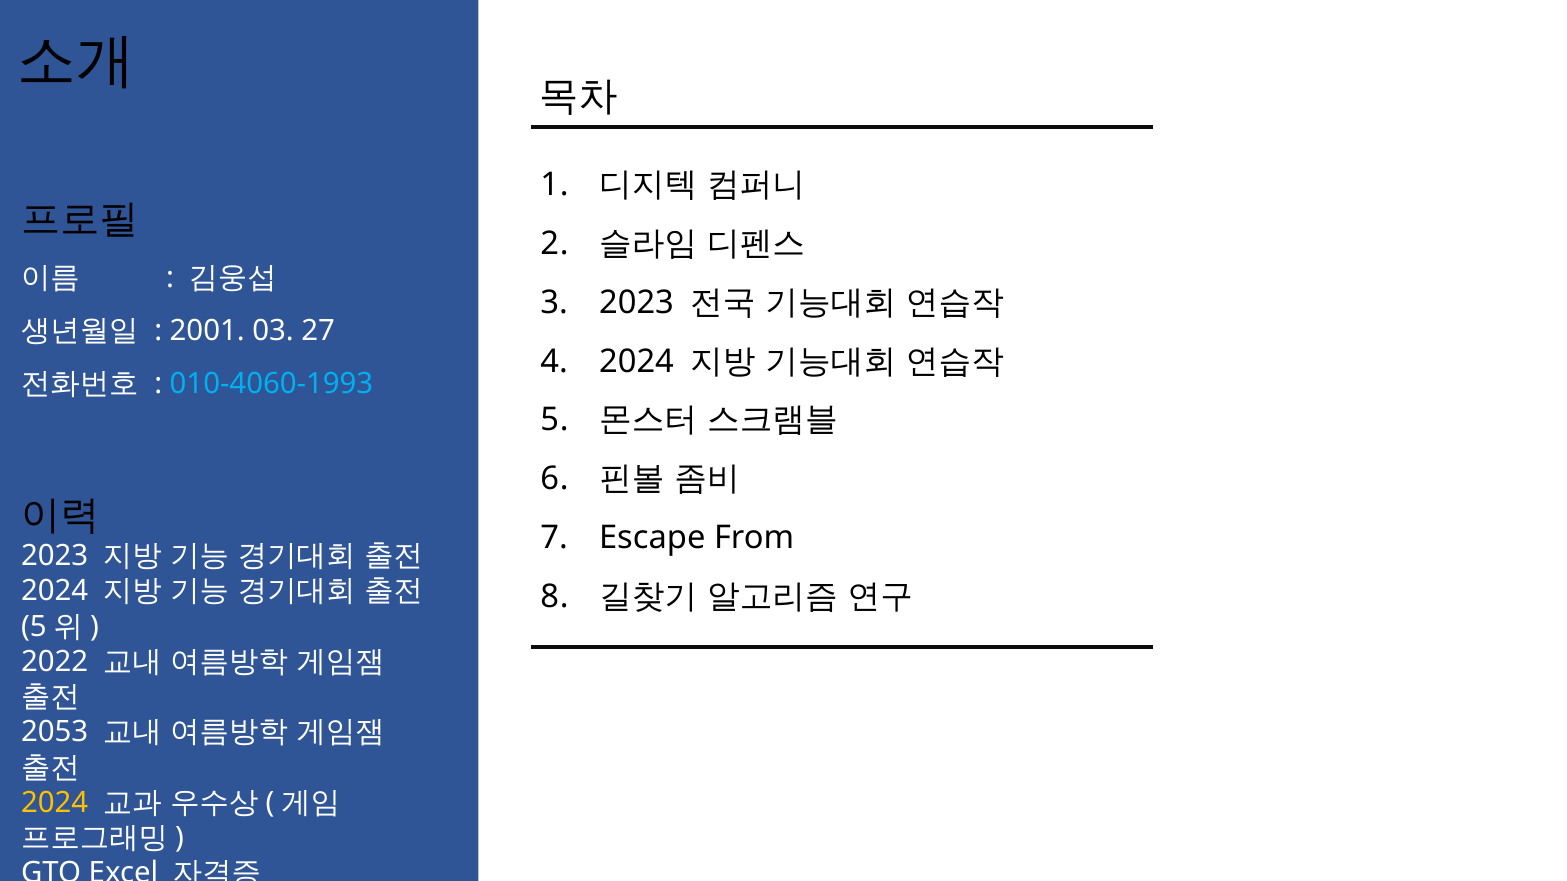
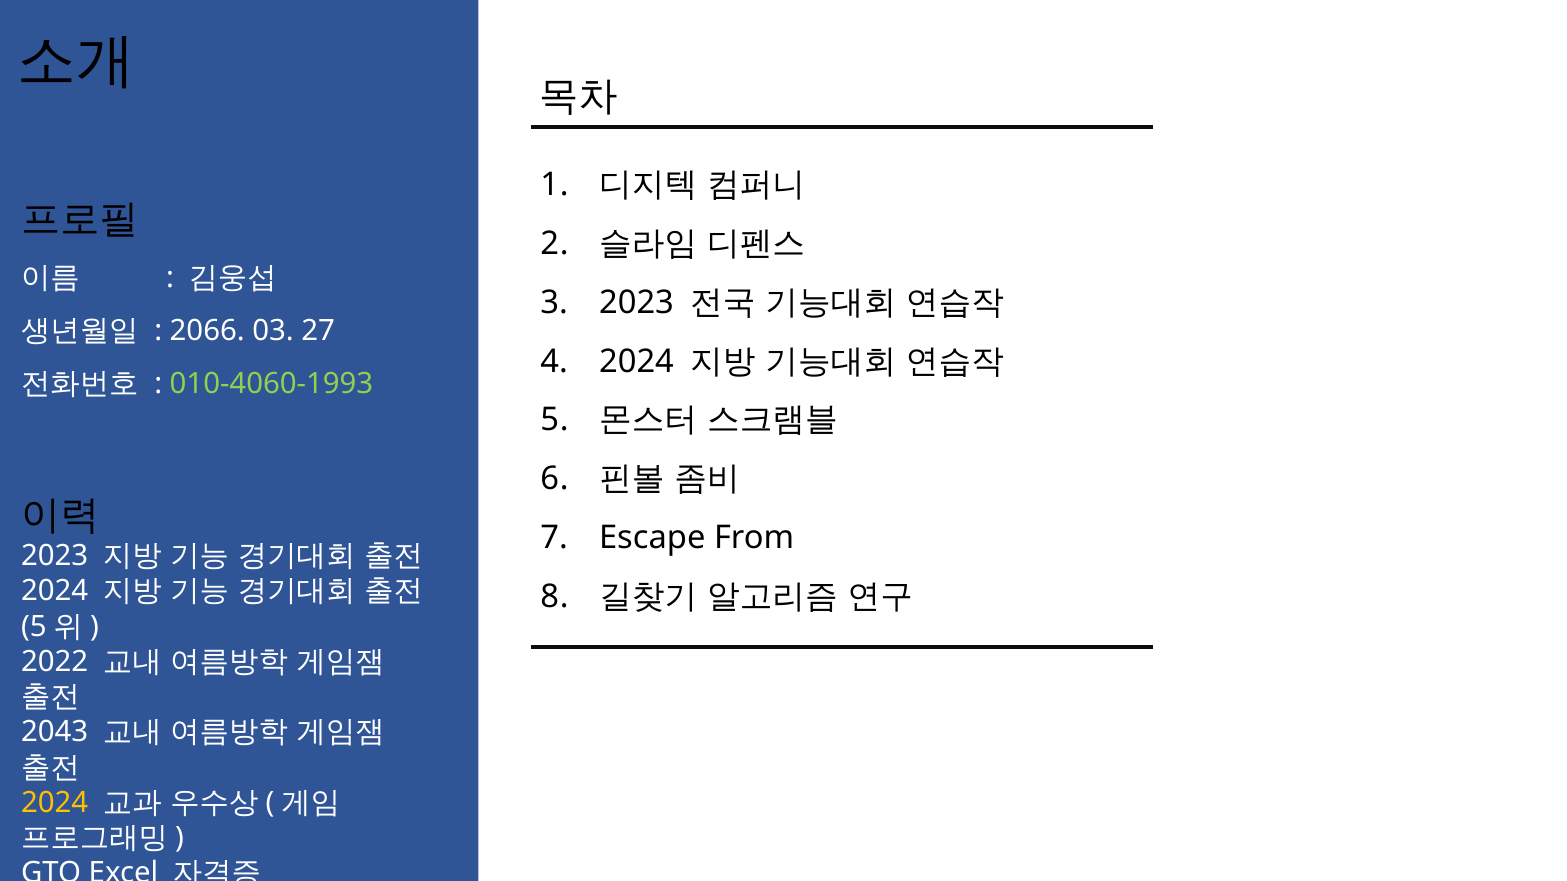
2001: 2001 -> 2066
010-4060-1993 colour: light blue -> light green
2053: 2053 -> 2043
